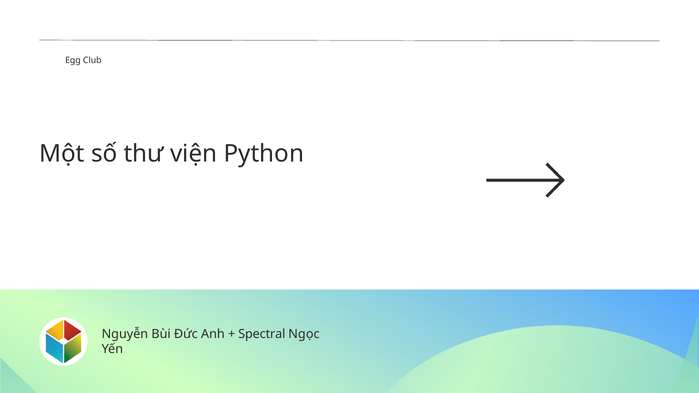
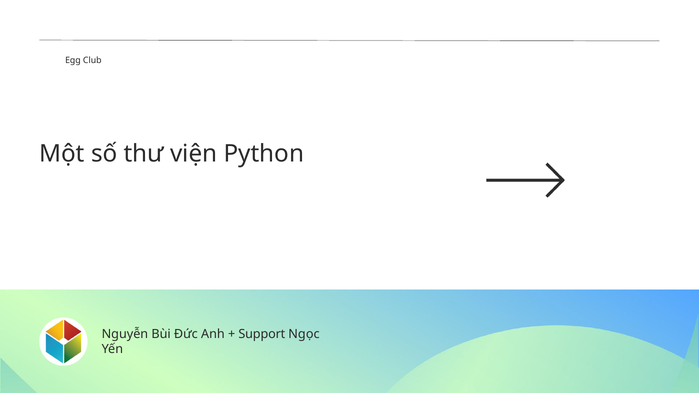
Spectral: Spectral -> Support
